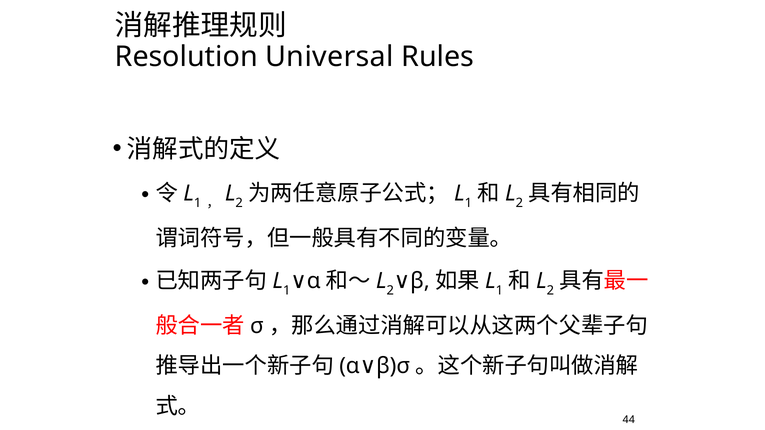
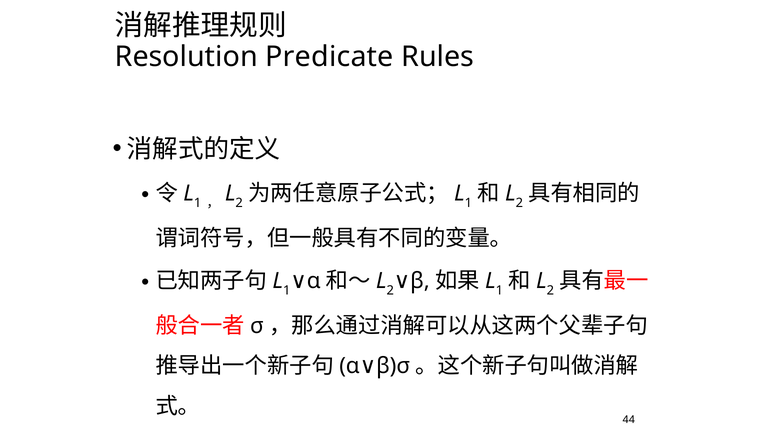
Universal: Universal -> Predicate
